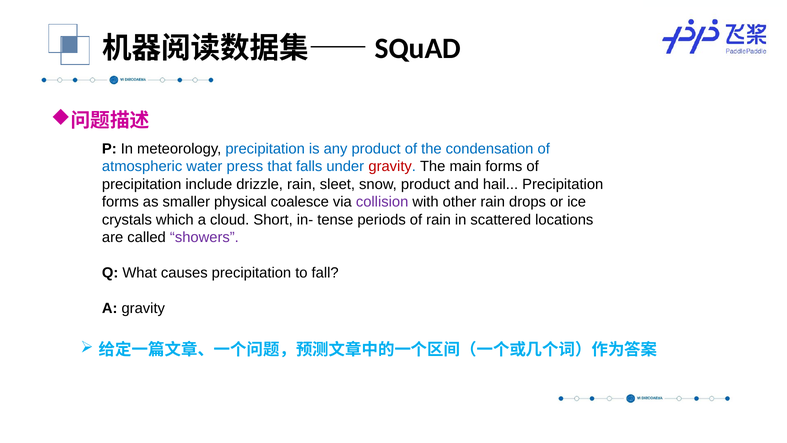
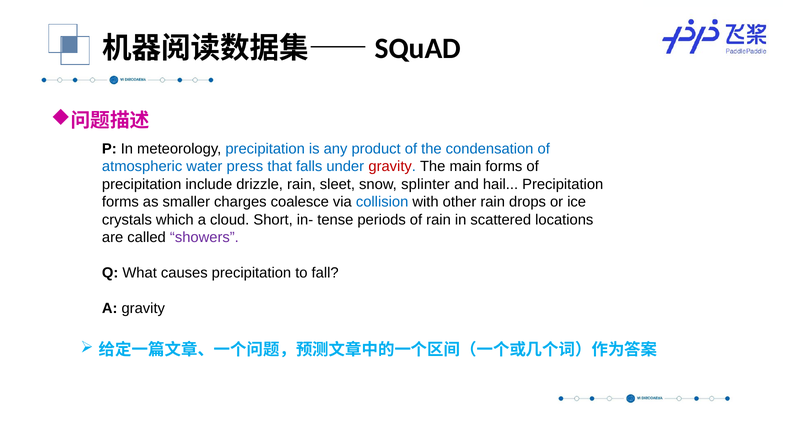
snow product: product -> splinter
physical: physical -> charges
collision colour: purple -> blue
